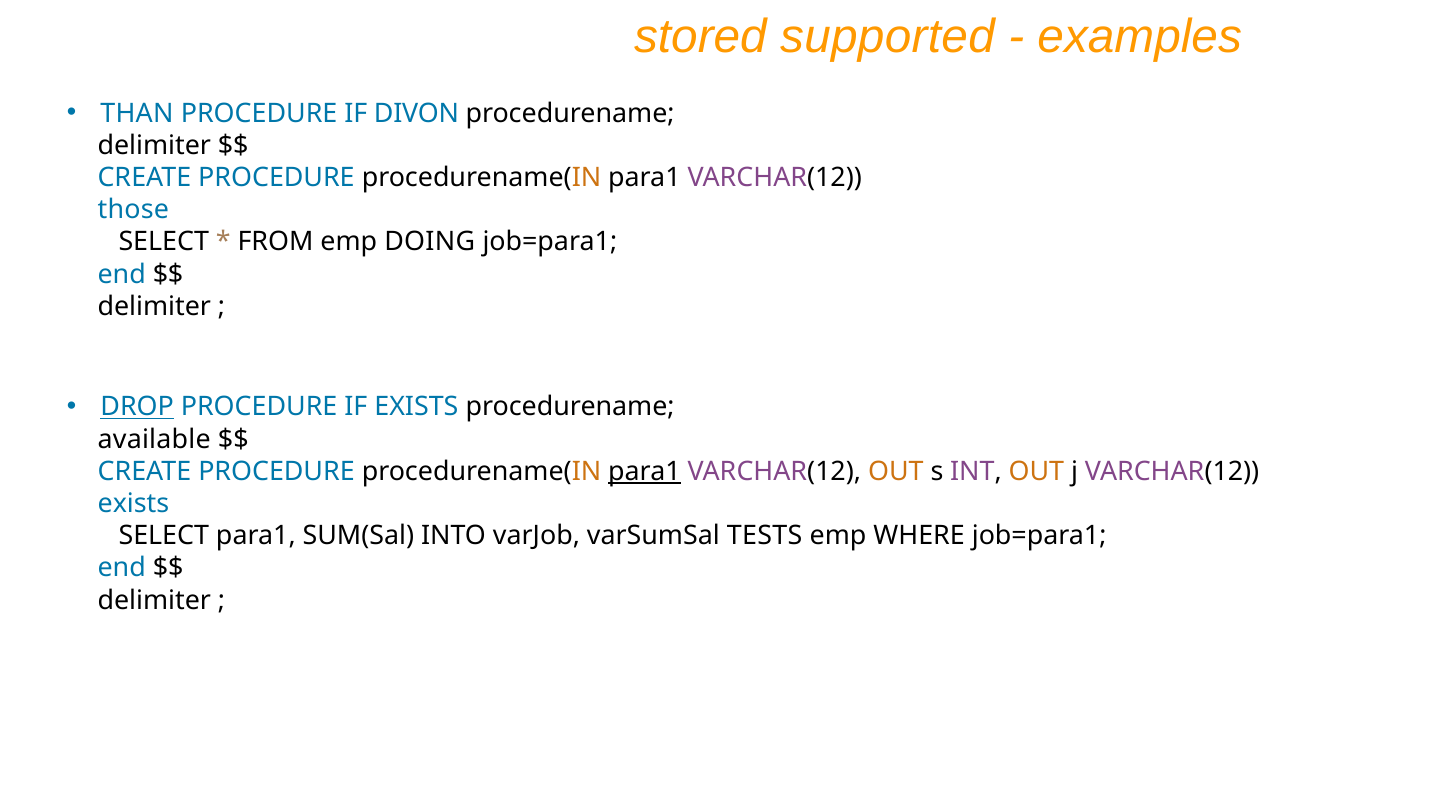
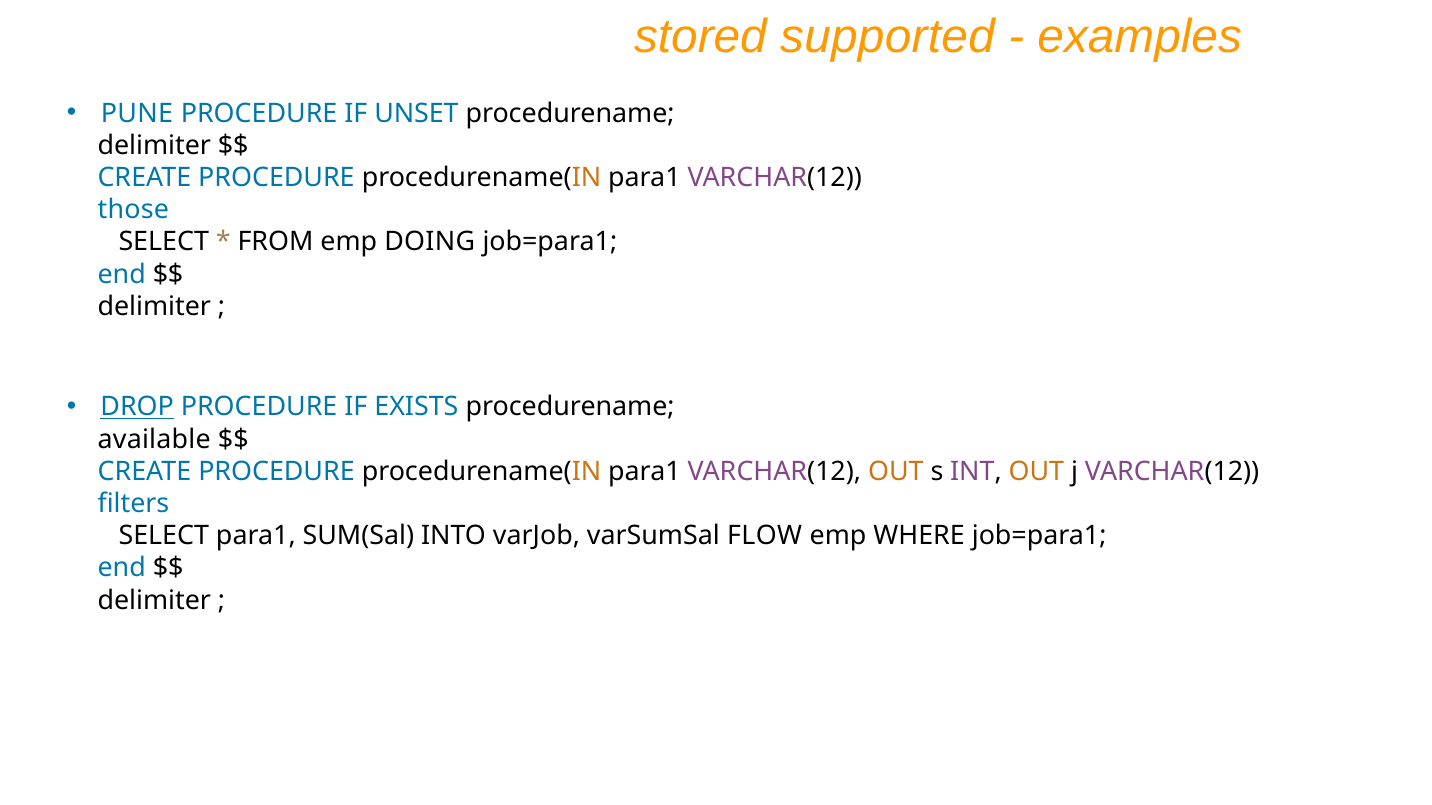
THAN: THAN -> PUNE
DIVON: DIVON -> UNSET
para1 at (644, 472) underline: present -> none
exists at (133, 504): exists -> filters
TESTS: TESTS -> FLOW
